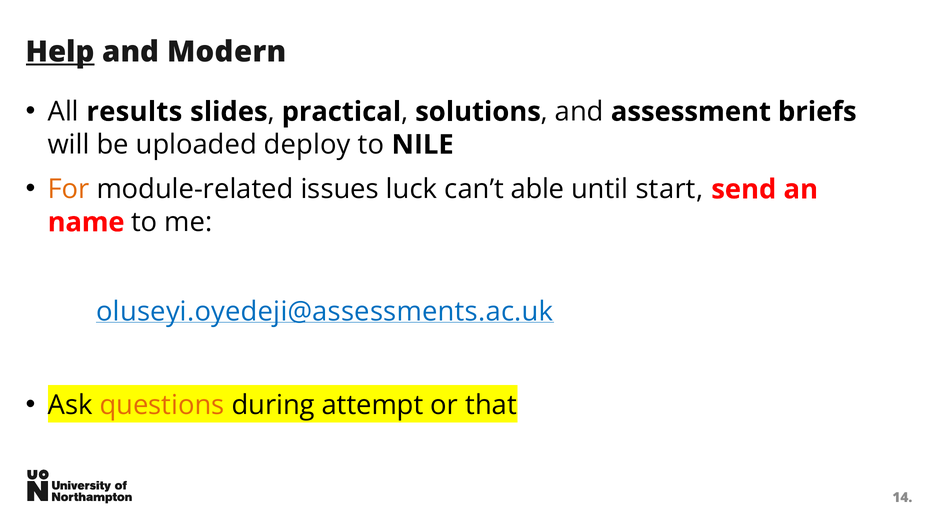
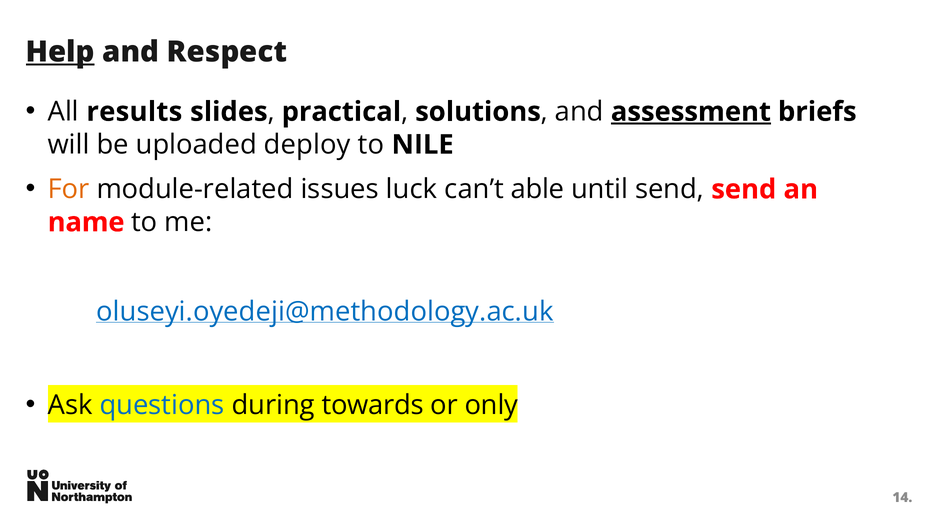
Modern: Modern -> Respect
assessment underline: none -> present
until start: start -> send
oluseyi.oyedeji@assessments.ac.uk: oluseyi.oyedeji@assessments.ac.uk -> oluseyi.oyedeji@methodology.ac.uk
questions colour: orange -> blue
attempt: attempt -> towards
that: that -> only
